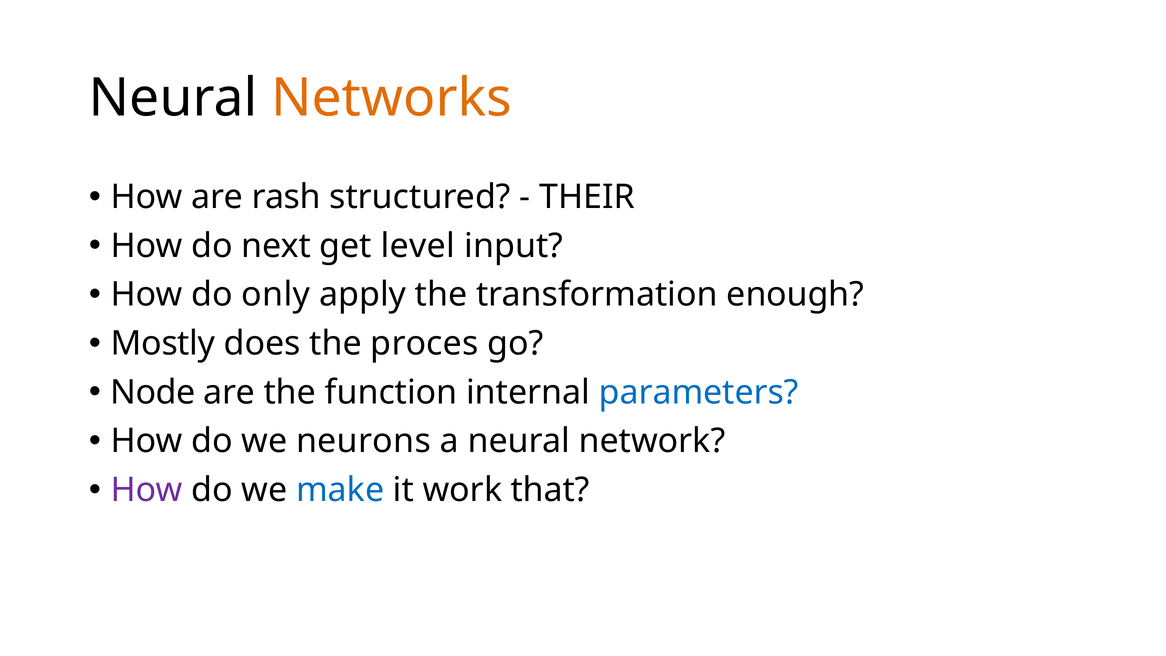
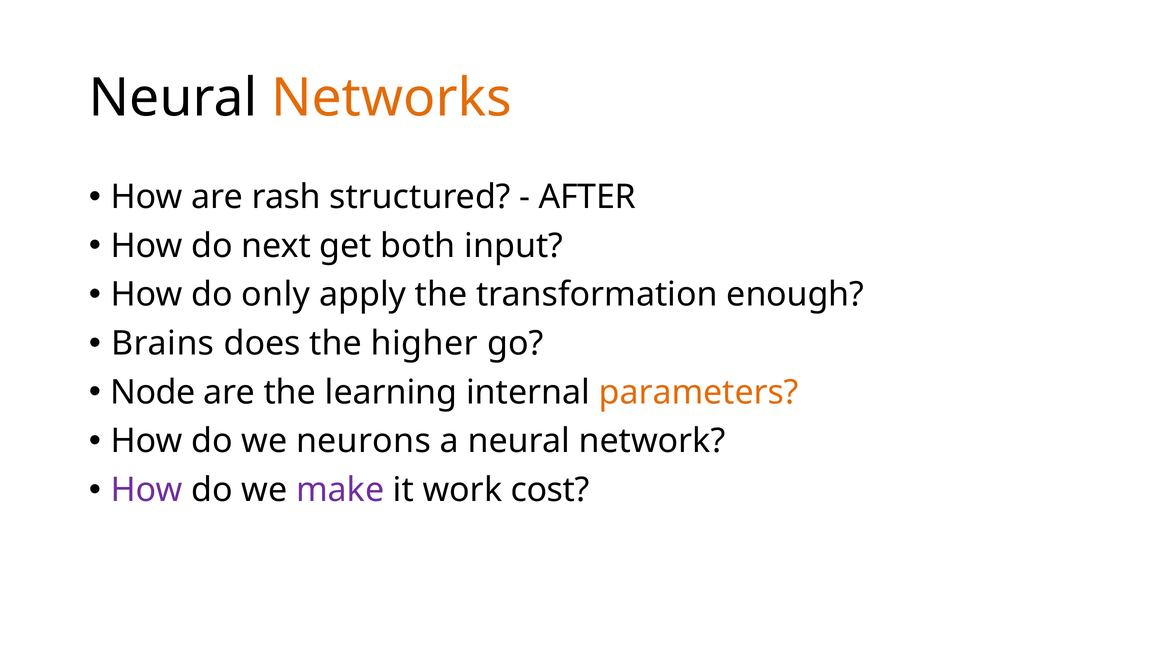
THEIR: THEIR -> AFTER
level: level -> both
Mostly: Mostly -> Brains
proces: proces -> higher
function: function -> learning
parameters colour: blue -> orange
make colour: blue -> purple
that: that -> cost
